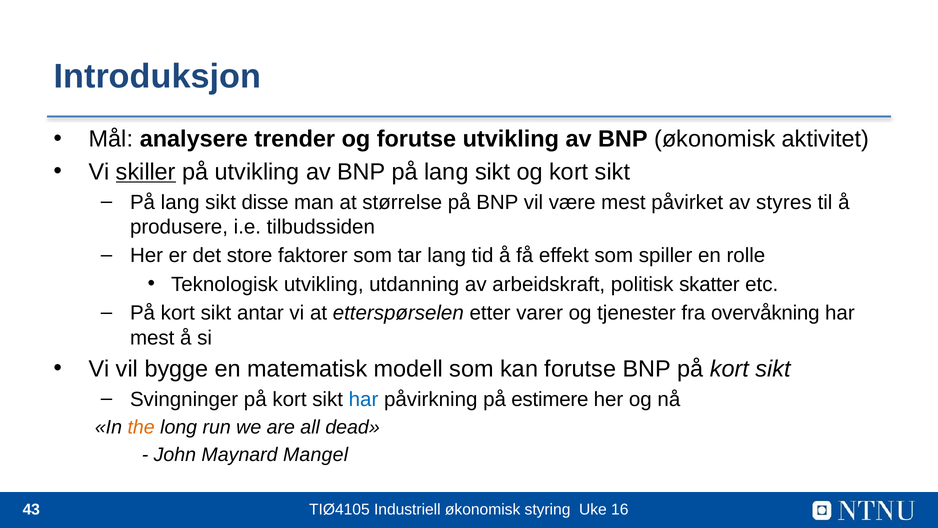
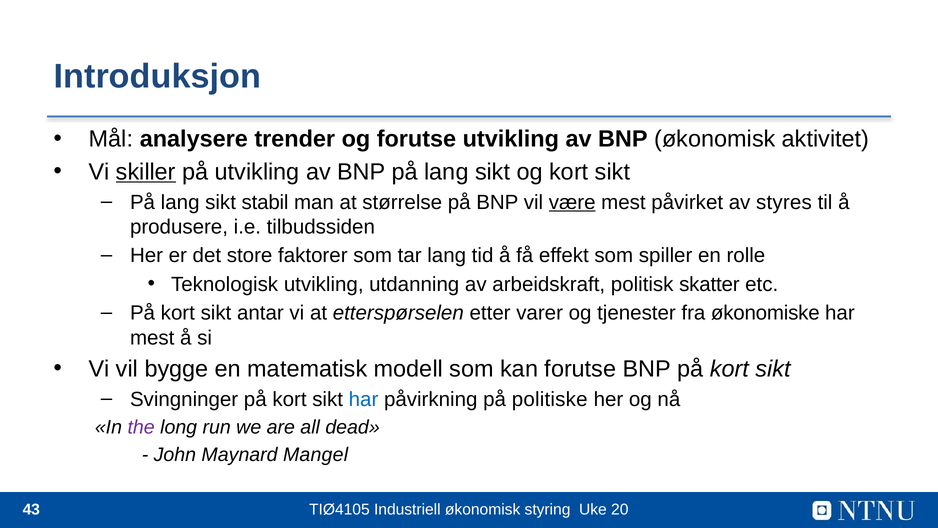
disse: disse -> stabil
være underline: none -> present
overvåkning: overvåkning -> økonomiske
estimere: estimere -> politiske
the colour: orange -> purple
16: 16 -> 20
